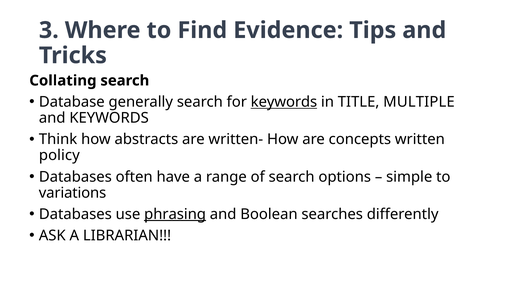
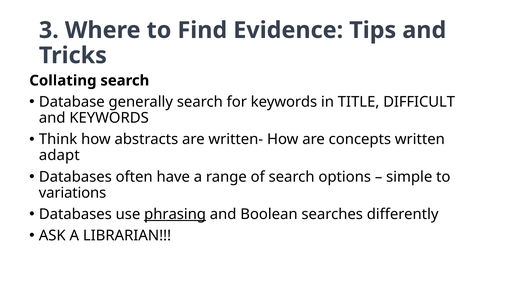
keywords at (284, 102) underline: present -> none
MULTIPLE: MULTIPLE -> DIFFICULT
policy: policy -> adapt
